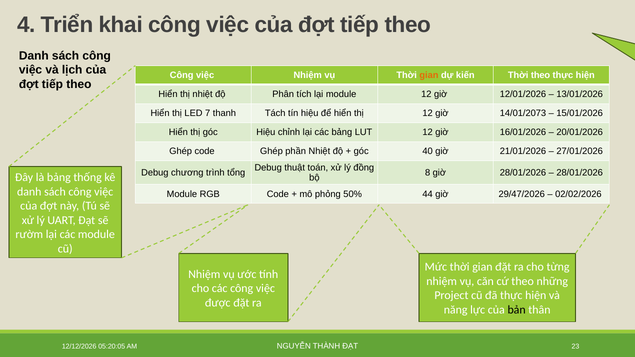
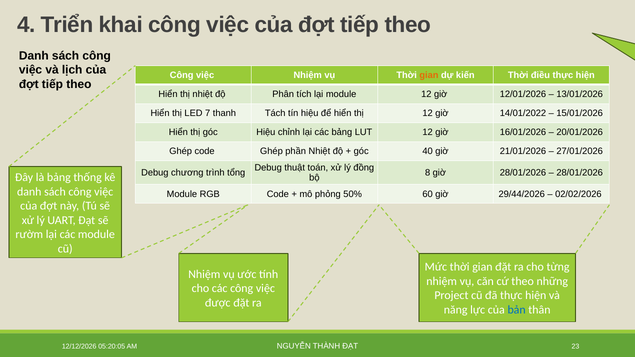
Thời theo: theo -> điều
14/01/2073: 14/01/2073 -> 14/01/2022
44: 44 -> 60
29/47/2026: 29/47/2026 -> 29/44/2026
bản colour: black -> blue
